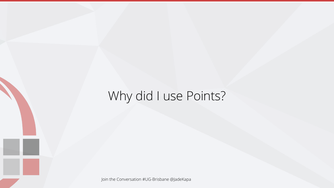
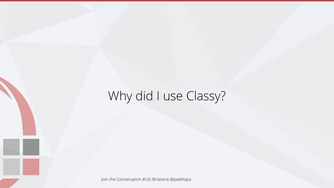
Points: Points -> Classy
